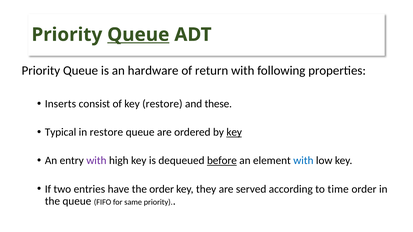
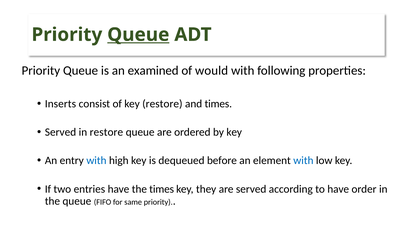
hardware: hardware -> examined
return: return -> would
and these: these -> times
Typical at (61, 132): Typical -> Served
key at (234, 132) underline: present -> none
with at (96, 161) colour: purple -> blue
before underline: present -> none
the order: order -> times
to time: time -> have
